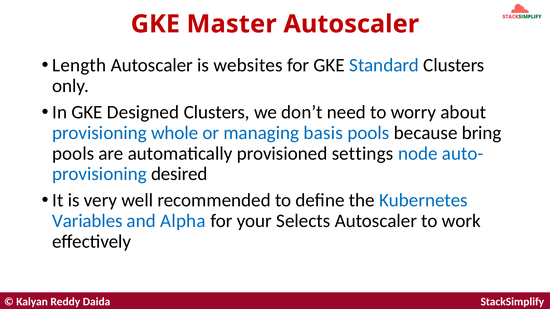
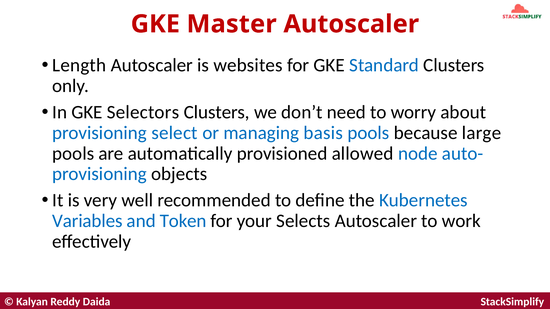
Designed: Designed -> Selectors
whole: whole -> select
bring: bring -> large
settings: settings -> allowed
desired: desired -> objects
Alpha: Alpha -> Token
